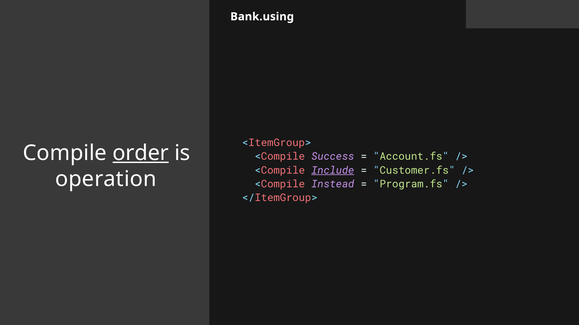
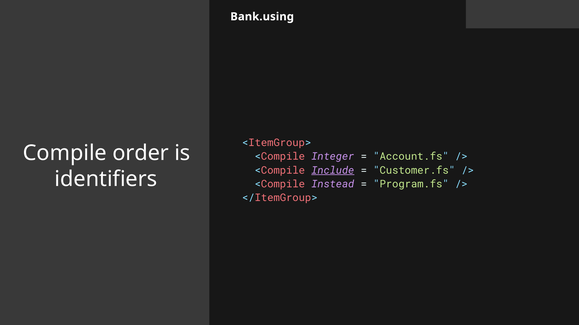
order underline: present -> none
Success: Success -> Integer
operation: operation -> identifiers
